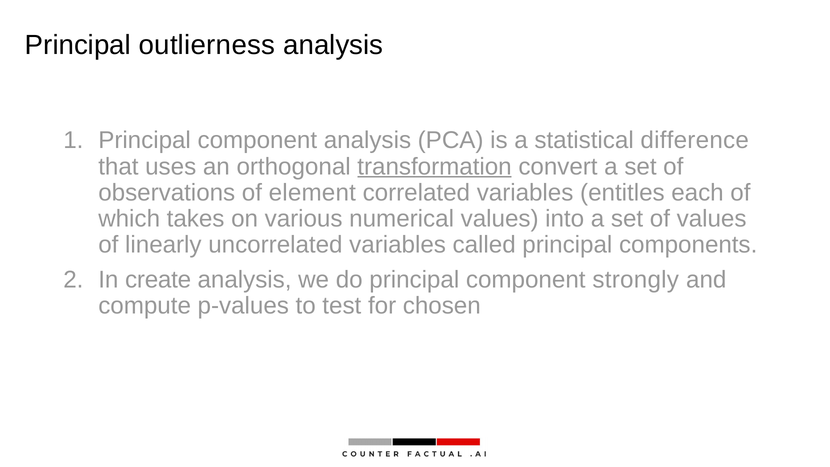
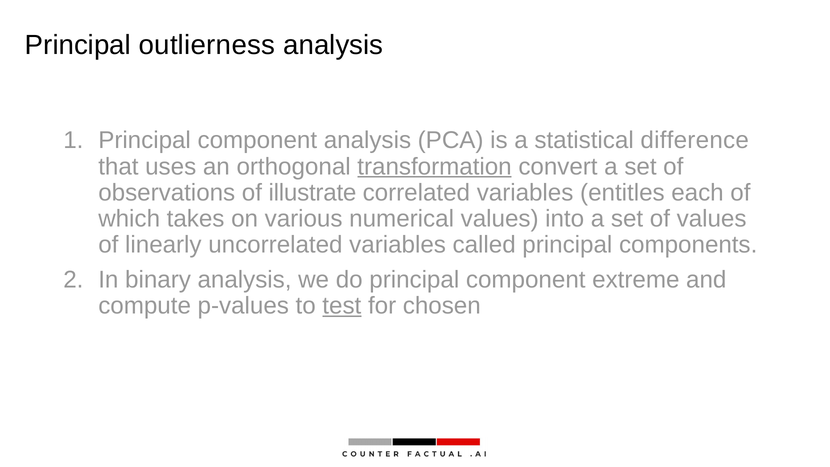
element: element -> illustrate
create: create -> binary
strongly: strongly -> extreme
test underline: none -> present
